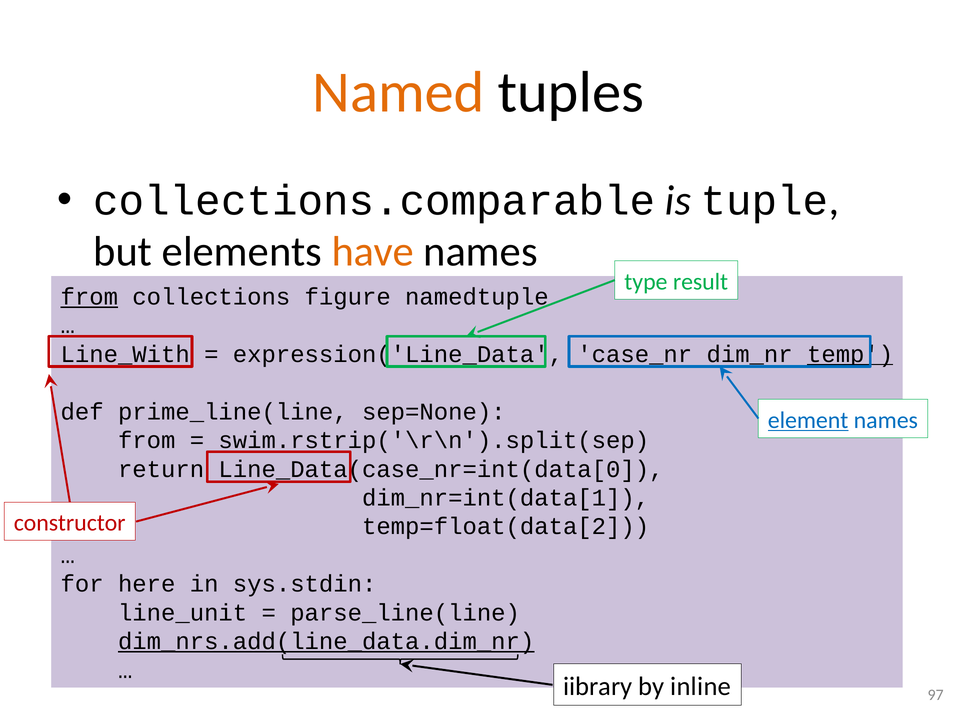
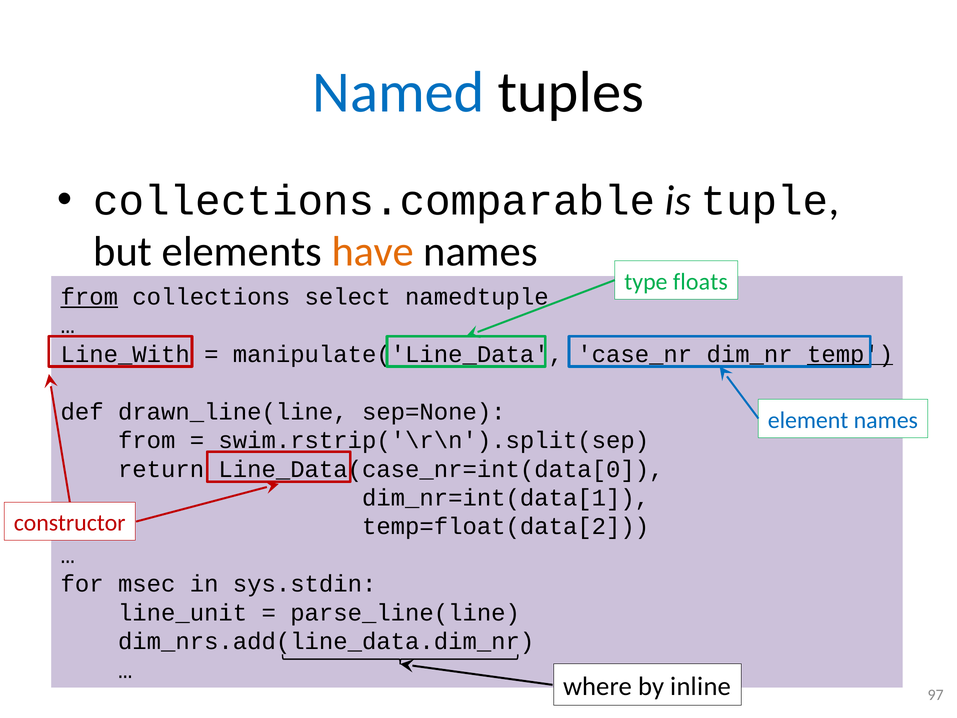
Named colour: orange -> blue
result: result -> floats
figure: figure -> select
expression('Line_Data: expression('Line_Data -> manipulate('Line_Data
prime_line(line: prime_line(line -> drawn_line(line
element underline: present -> none
here: here -> msec
dim_nrs.add(line_data.dim_nr underline: present -> none
iibrary: iibrary -> where
